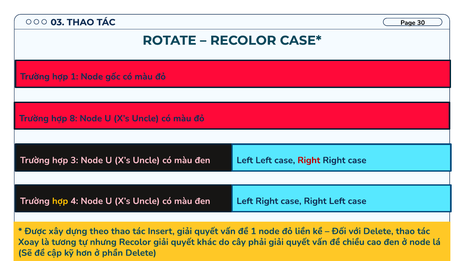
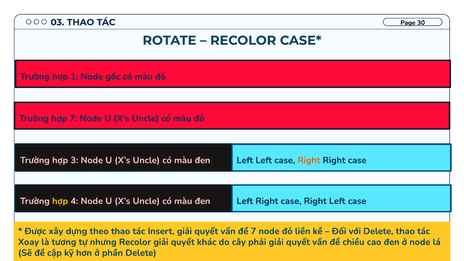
hợp 8: 8 -> 7
Right at (309, 160) colour: red -> orange
đề 1: 1 -> 7
